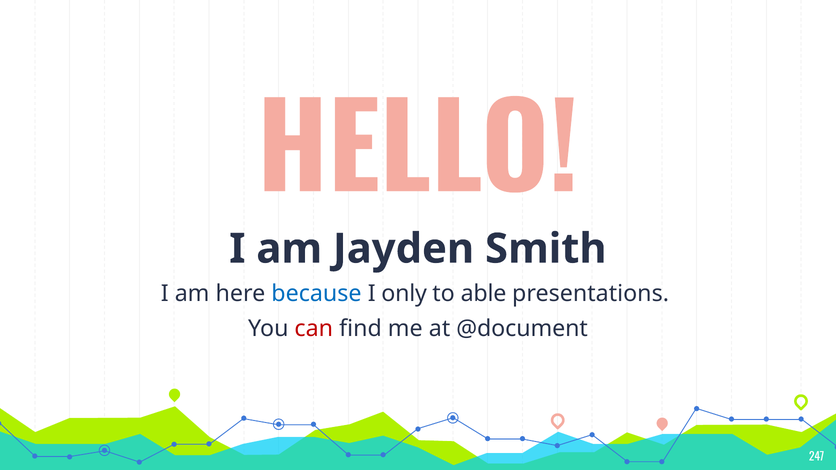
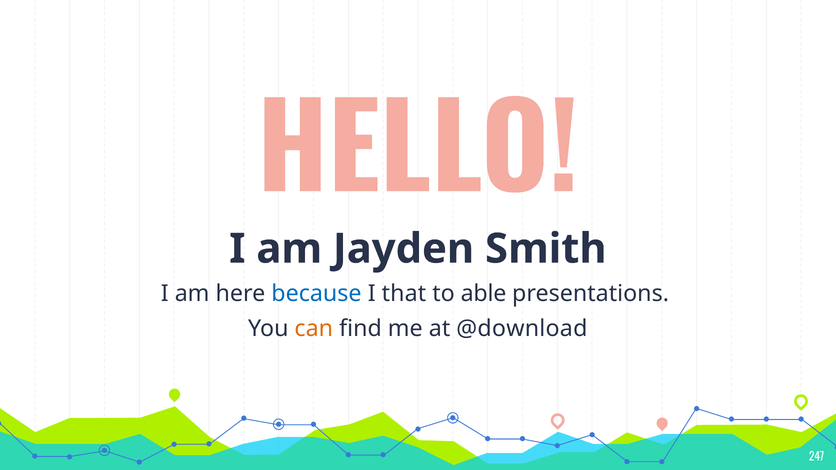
only: only -> that
can colour: red -> orange
@document: @document -> @download
